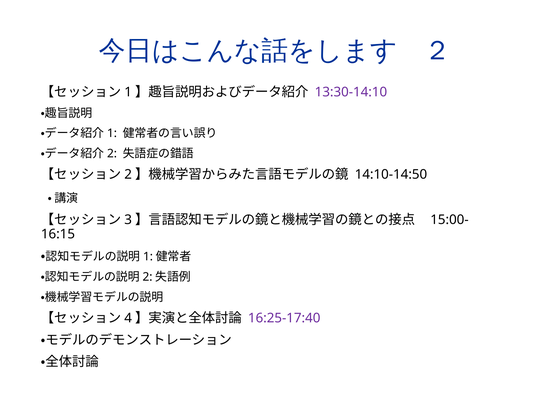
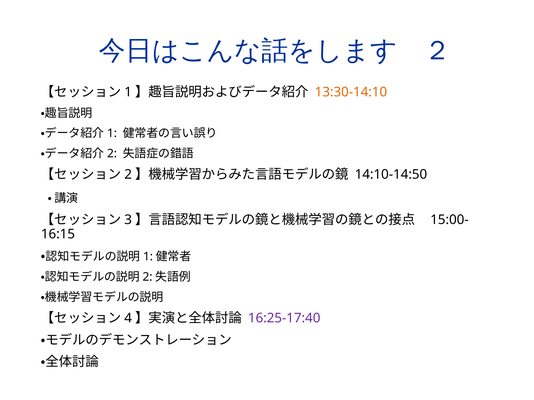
13:30-14:10 colour: purple -> orange
